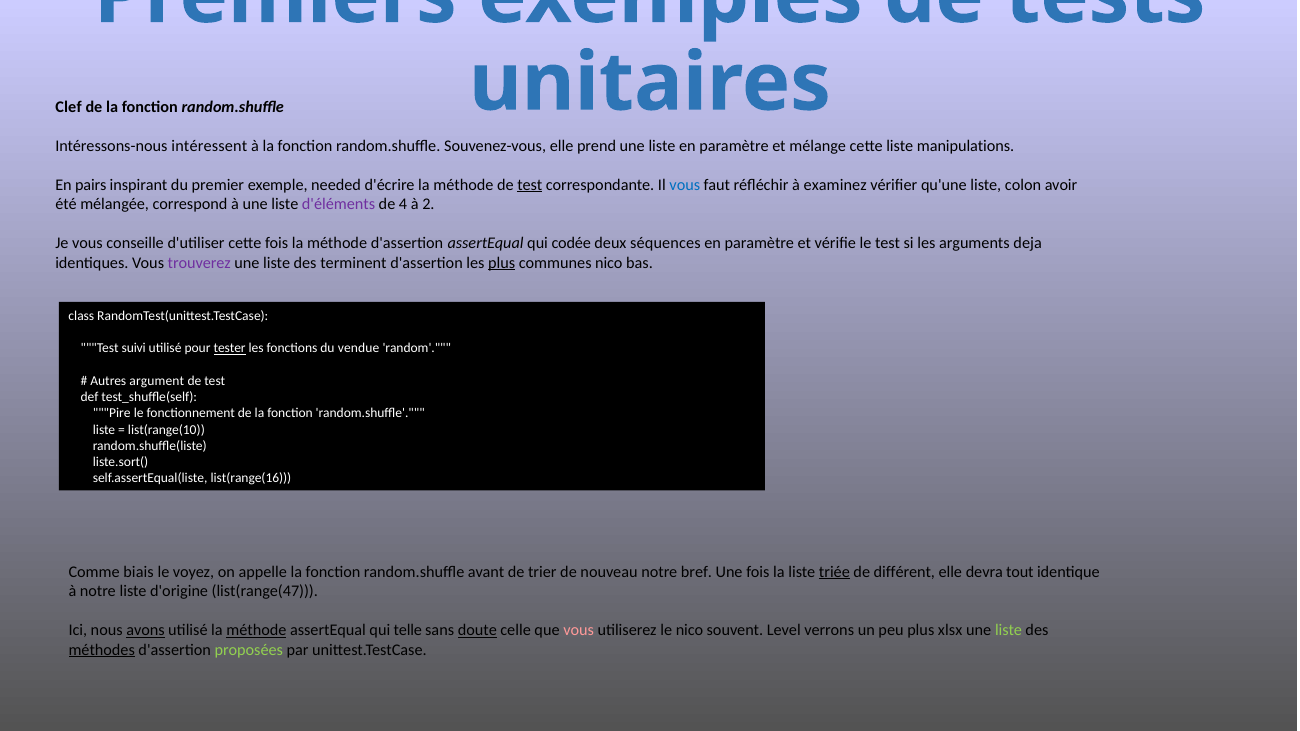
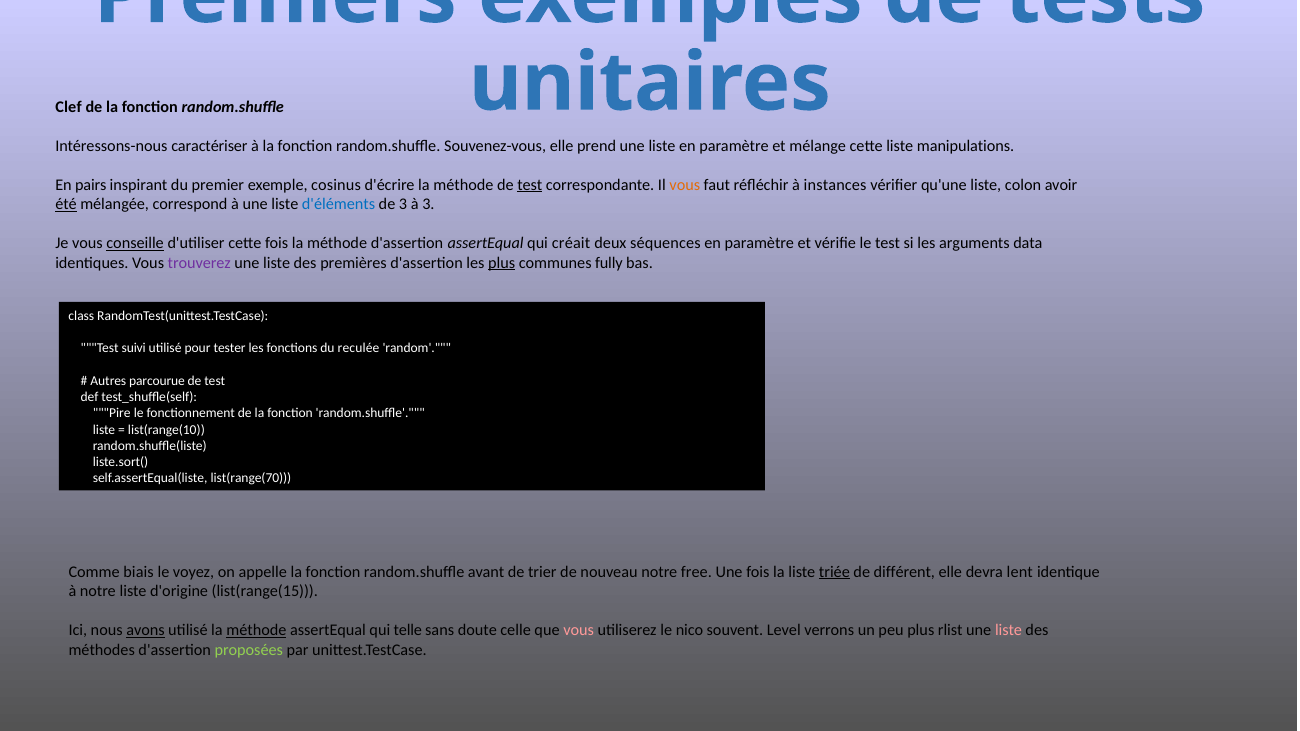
intéressent: intéressent -> caractériser
needed: needed -> cosinus
vous at (685, 185) colour: blue -> orange
examinez: examinez -> instances
été underline: none -> present
d'éléments colour: purple -> blue
de 4: 4 -> 3
à 2: 2 -> 3
conseille underline: none -> present
codée: codée -> créait
deja: deja -> data
terminent: terminent -> premières
communes nico: nico -> fully
tester underline: present -> none
vendue: vendue -> reculée
argument: argument -> parcourue
list(range(16: list(range(16 -> list(range(70
bref: bref -> free
tout: tout -> lent
list(range(47: list(range(47 -> list(range(15
doute underline: present -> none
xlsx: xlsx -> rlist
liste at (1008, 630) colour: light green -> pink
méthodes underline: present -> none
